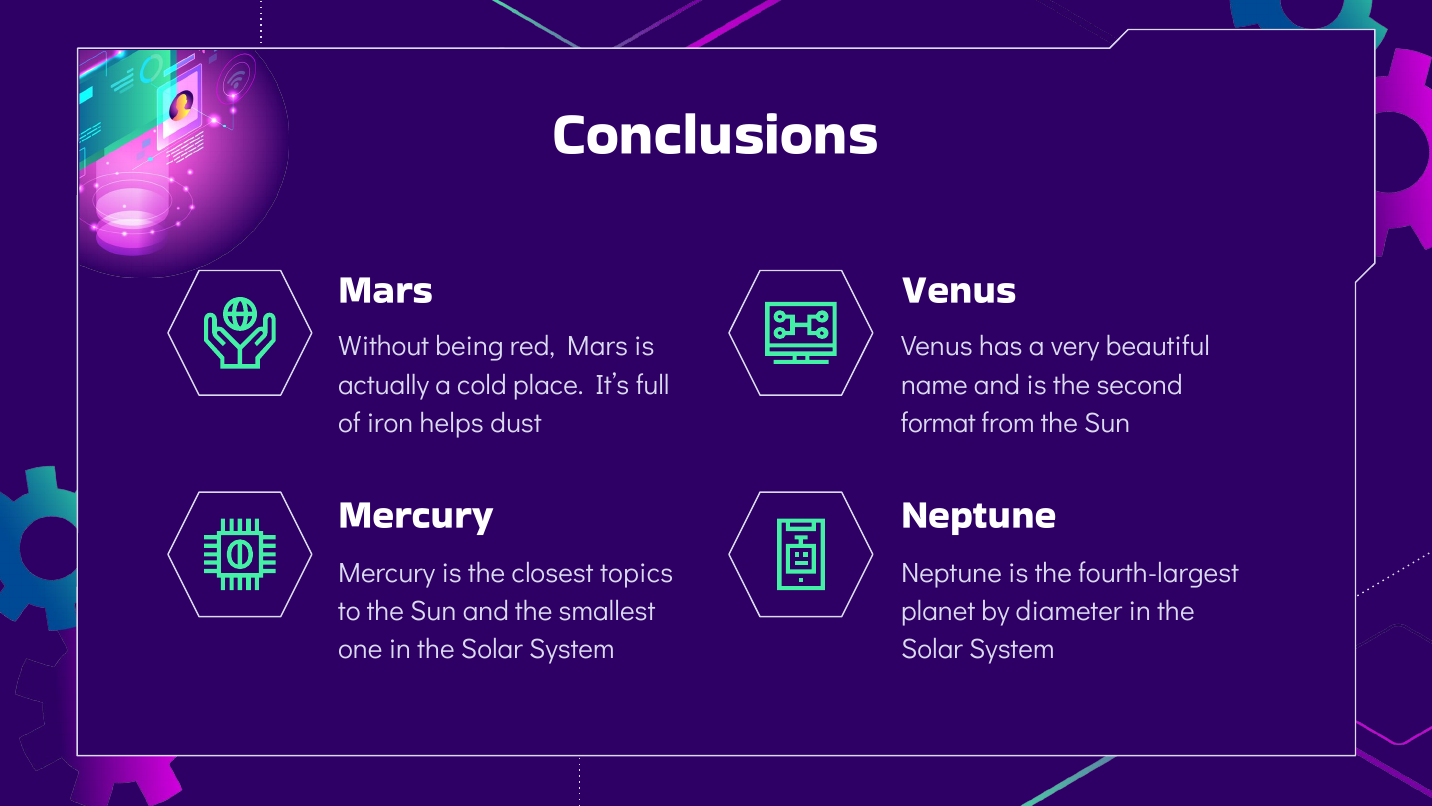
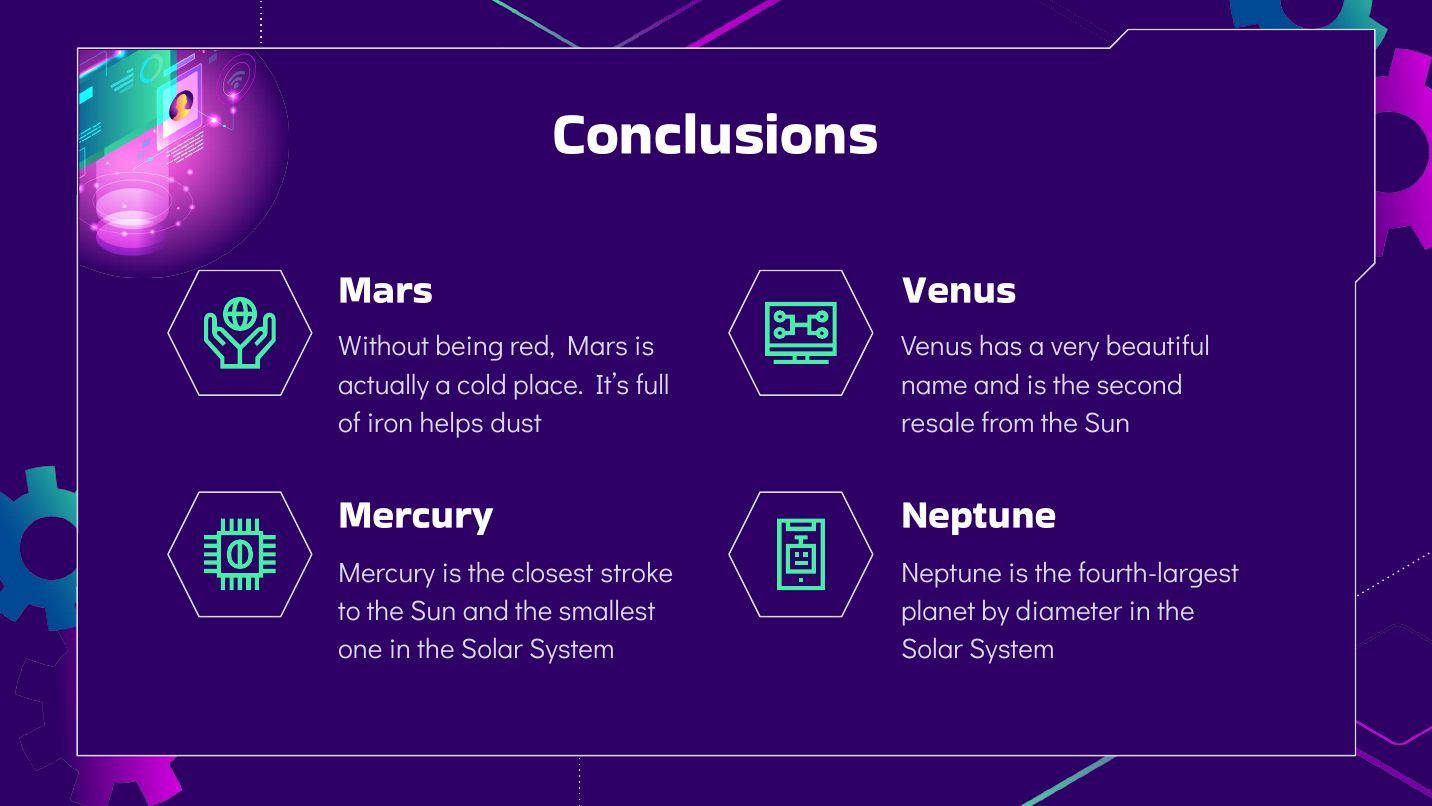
format: format -> resale
topics: topics -> stroke
